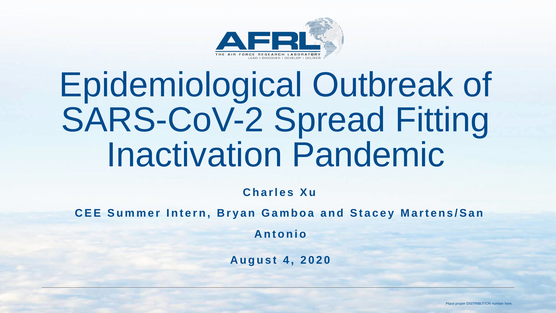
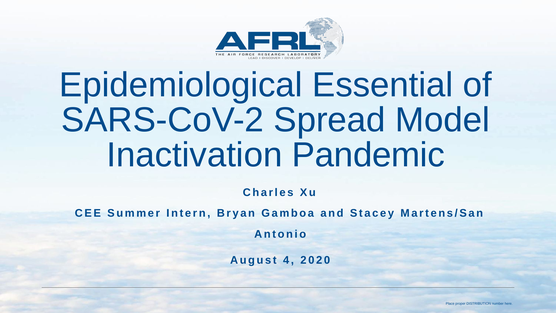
Outbreak: Outbreak -> Essential
Fitting: Fitting -> Model
